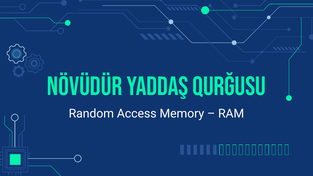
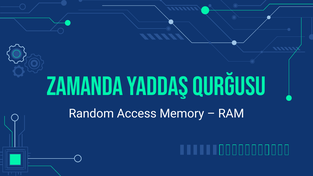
Növüdür: Növüdür -> Zamanda
